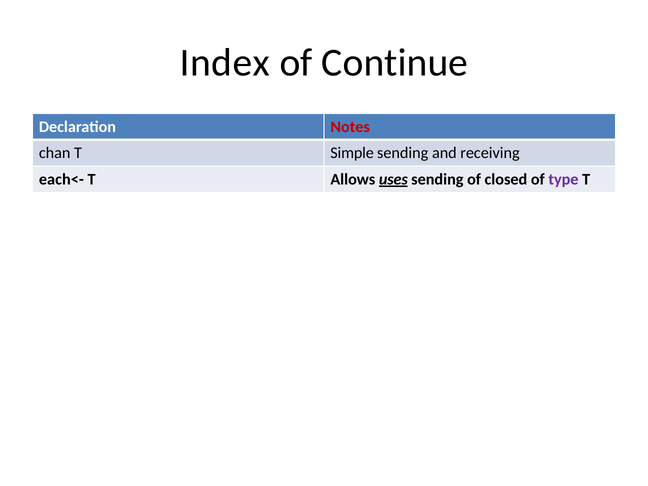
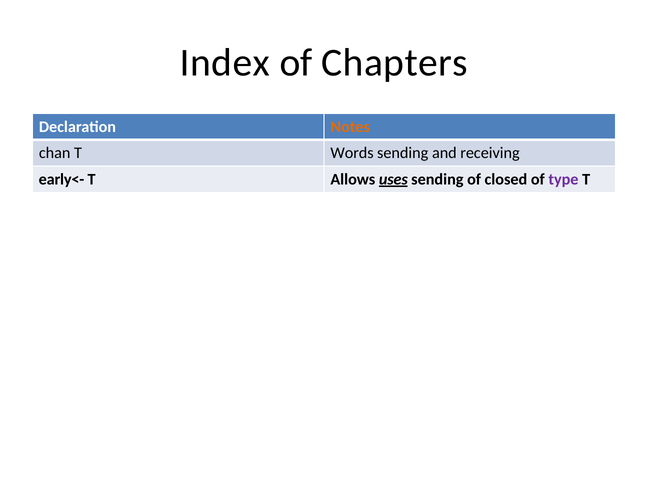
Continue: Continue -> Chapters
Notes colour: red -> orange
Simple: Simple -> Words
each<-: each<- -> early<-
